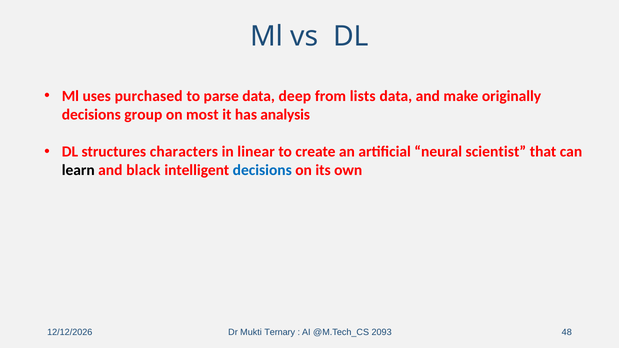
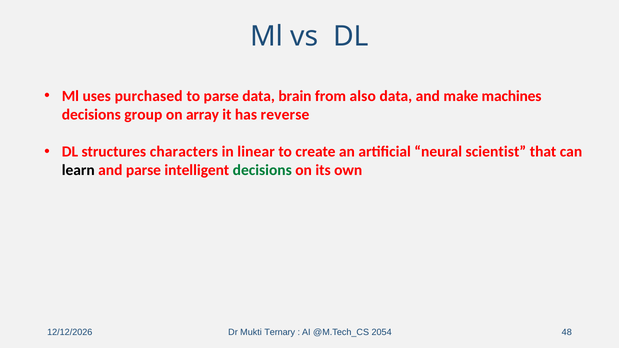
deep: deep -> brain
lists: lists -> also
originally: originally -> machines
most: most -> array
analysis: analysis -> reverse
and black: black -> parse
decisions at (262, 170) colour: blue -> green
2093: 2093 -> 2054
